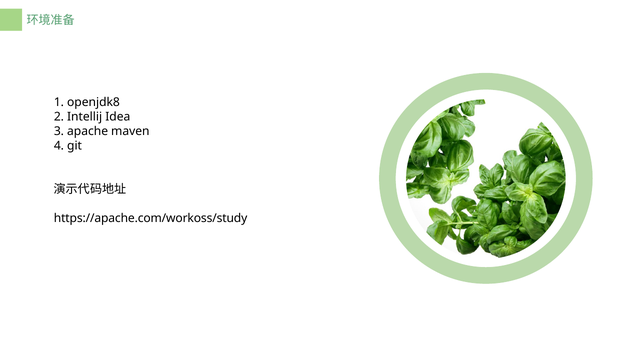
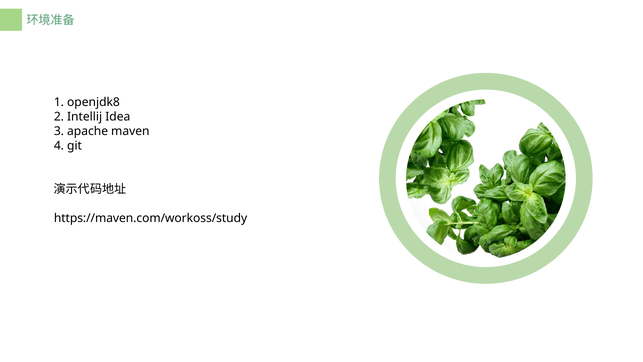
https://apache.com/workoss/study: https://apache.com/workoss/study -> https://maven.com/workoss/study
